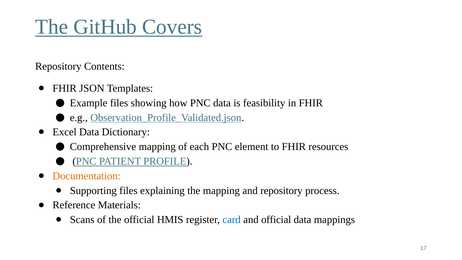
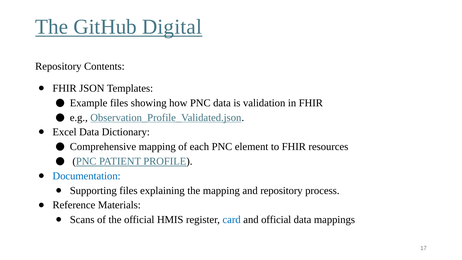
Covers: Covers -> Digital
feasibility: feasibility -> validation
Documentation colour: orange -> blue
